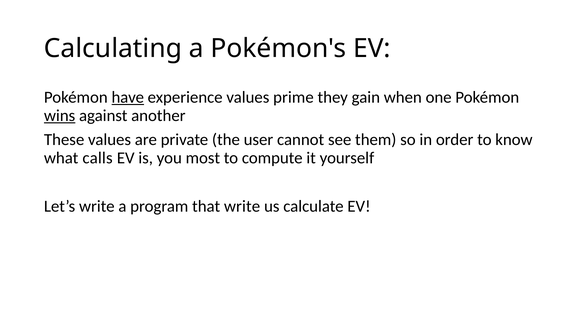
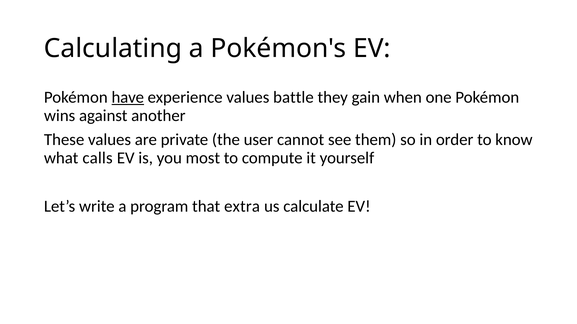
prime: prime -> battle
wins underline: present -> none
that write: write -> extra
